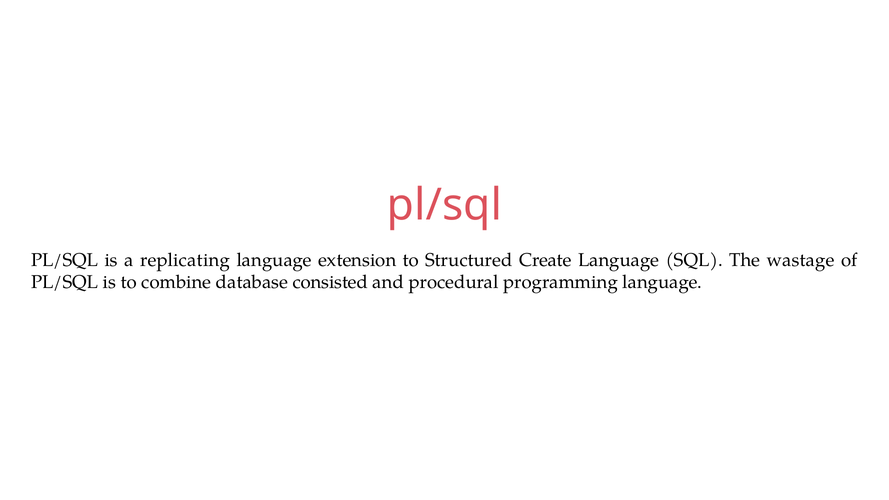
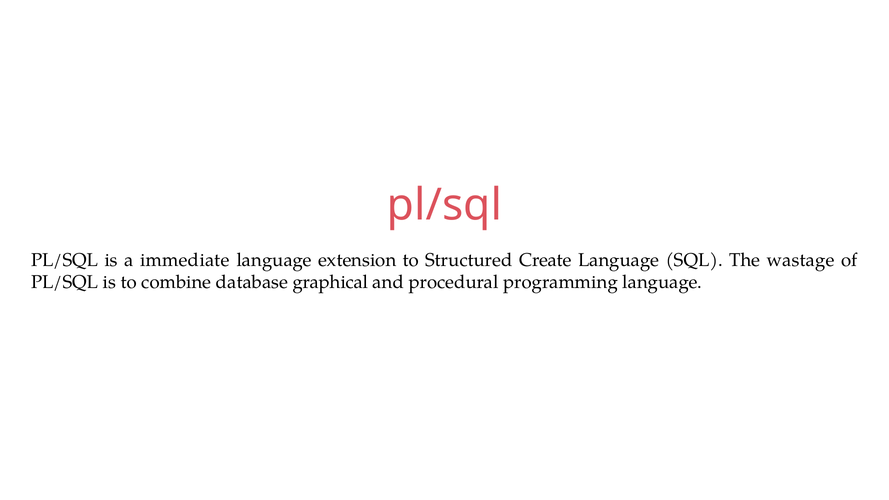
replicating: replicating -> immediate
consisted: consisted -> graphical
